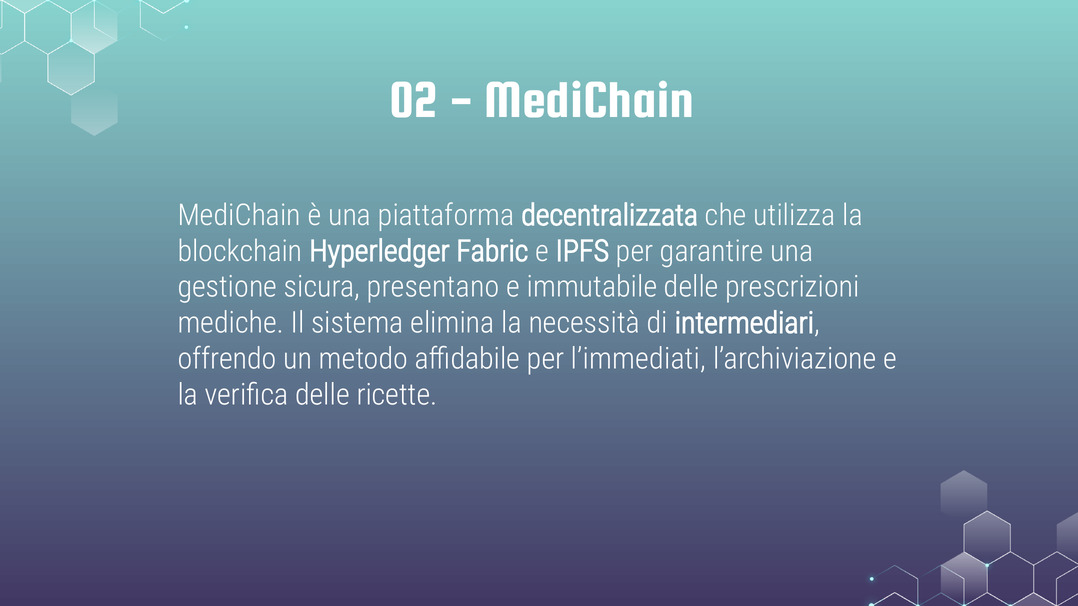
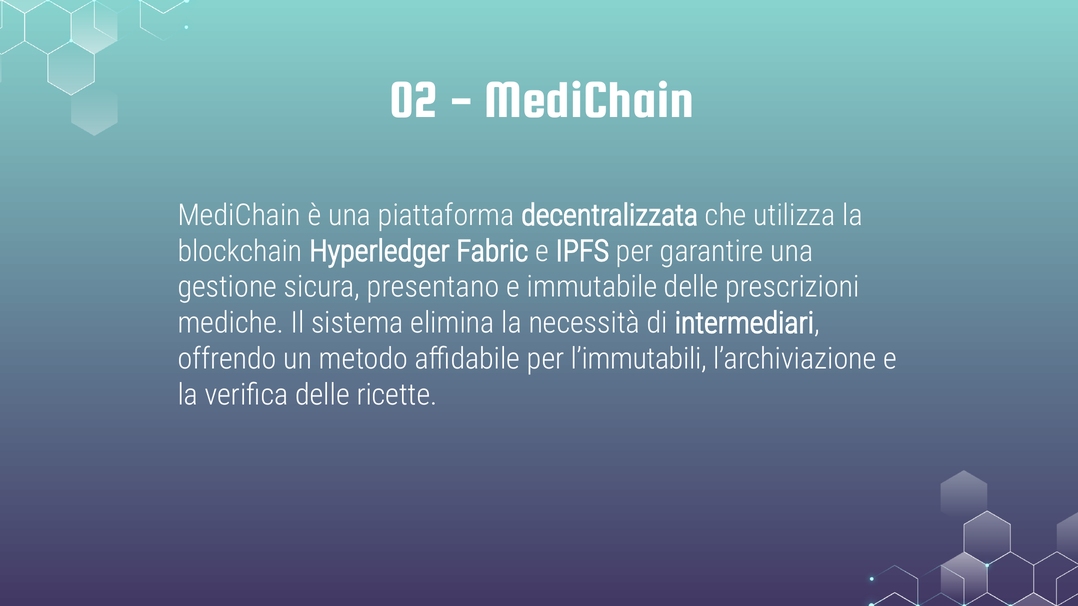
l’immediati: l’immediati -> l’immutabili
